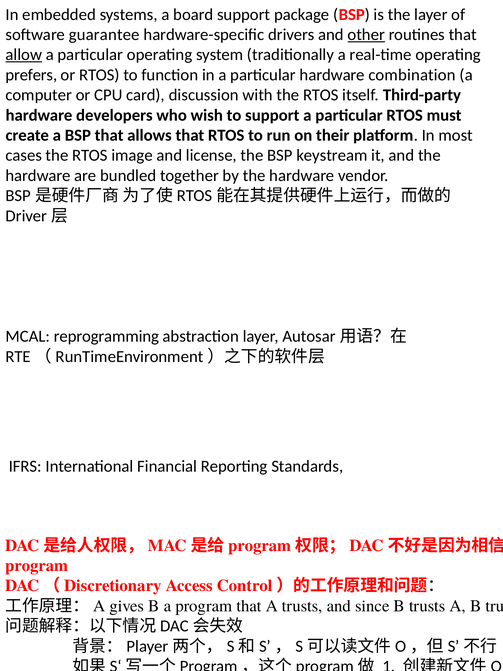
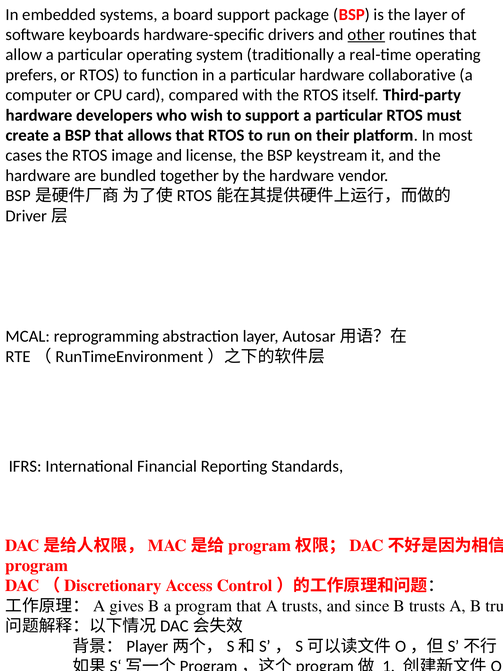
guarantee: guarantee -> keyboards
allow underline: present -> none
combination: combination -> collaborative
discussion: discussion -> compared
